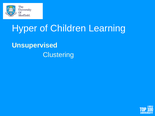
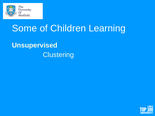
Hyper: Hyper -> Some
